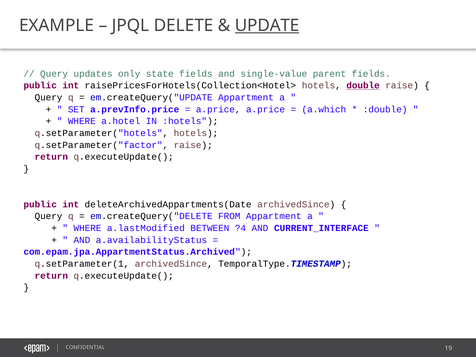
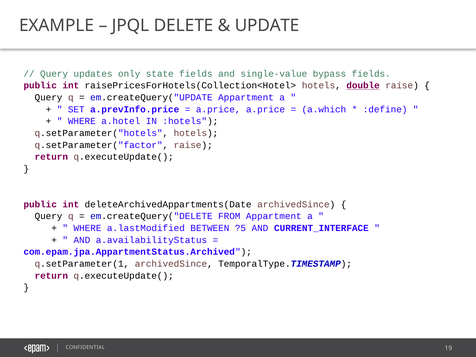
UPDATE underline: present -> none
parent: parent -> bypass
:double: :double -> :define
?4: ?4 -> ?5
